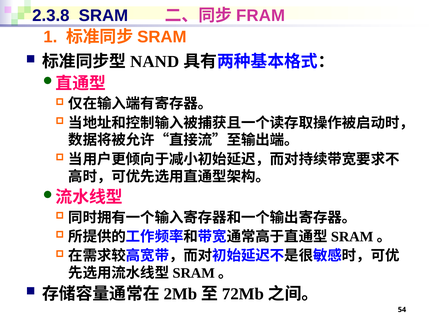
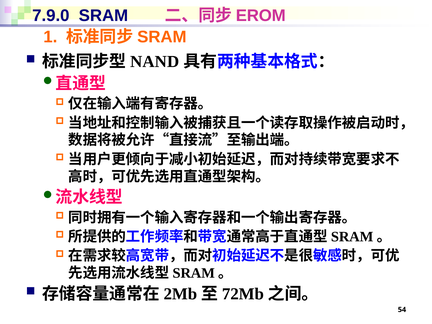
2.3.8: 2.3.8 -> 7.9.0
FRAM: FRAM -> EROM
